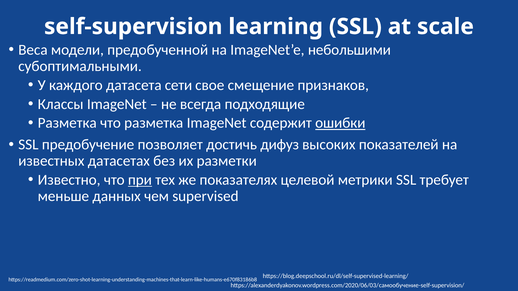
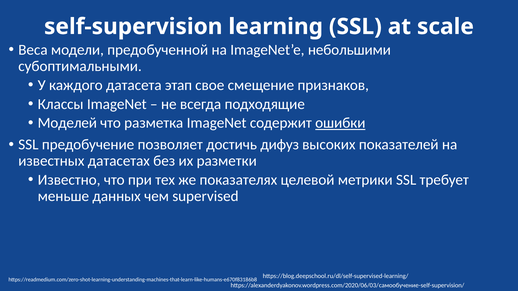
сети: сети -> этап
Разметка at (67, 123): Разметка -> Моделей
при underline: present -> none
